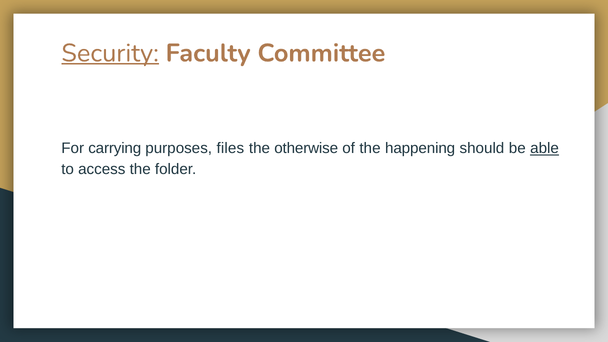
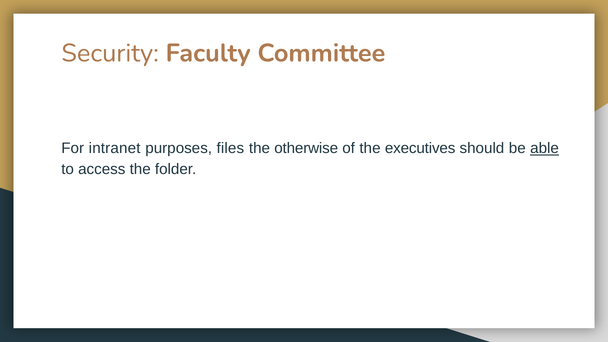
Security underline: present -> none
carrying: carrying -> intranet
happening: happening -> executives
